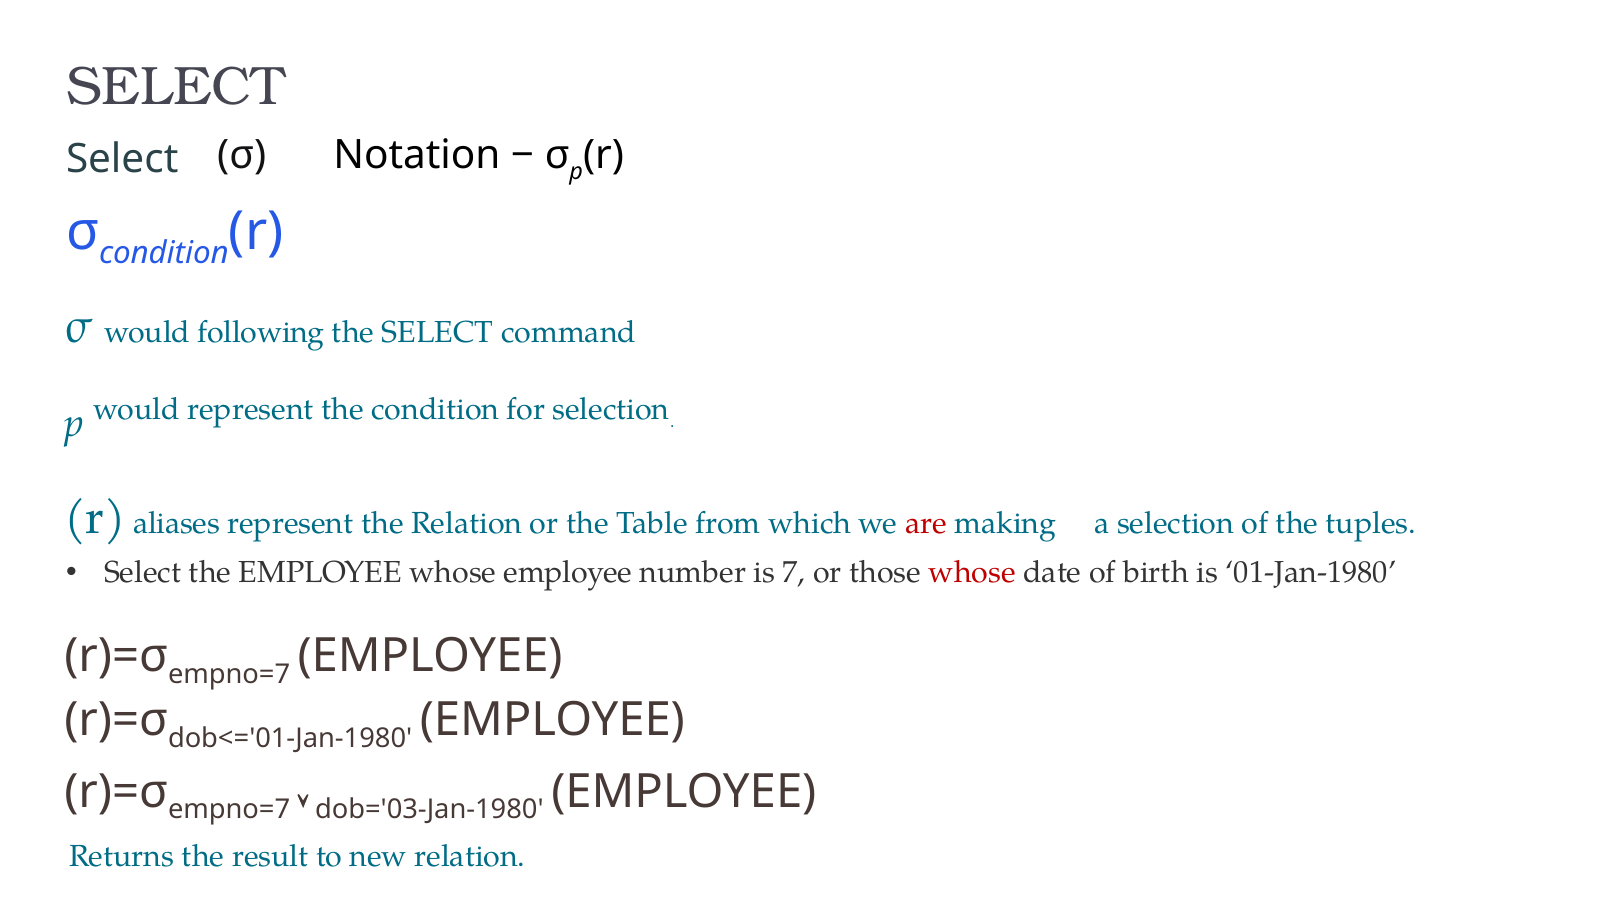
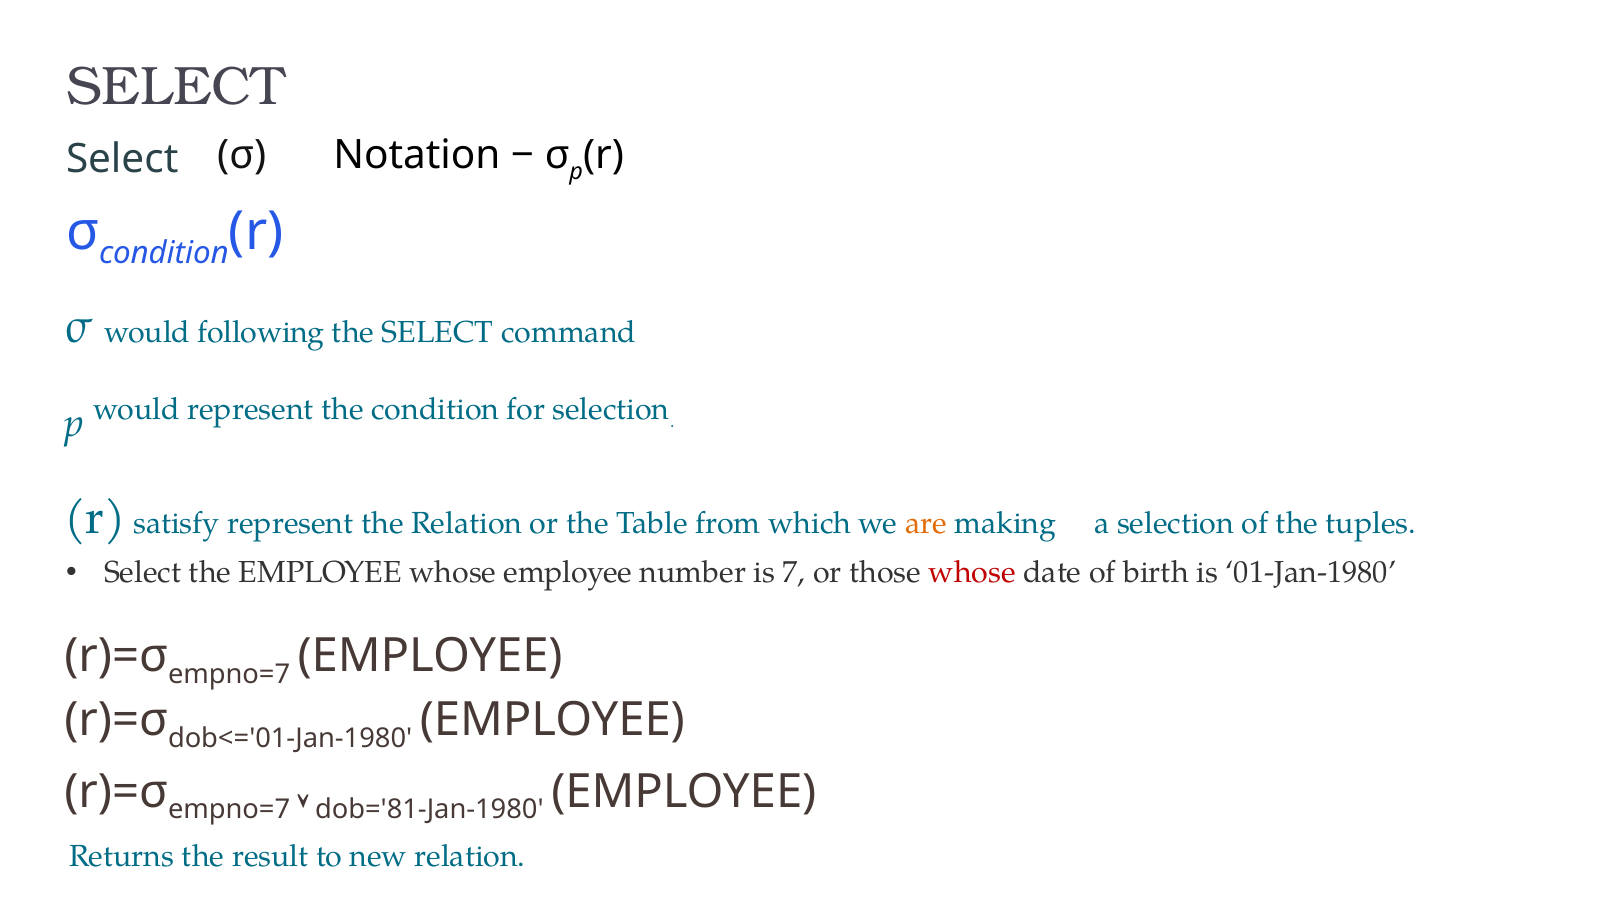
aliases: aliases -> satisfy
are colour: red -> orange
dob='03-Jan-1980: dob='03-Jan-1980 -> dob='81-Jan-1980
